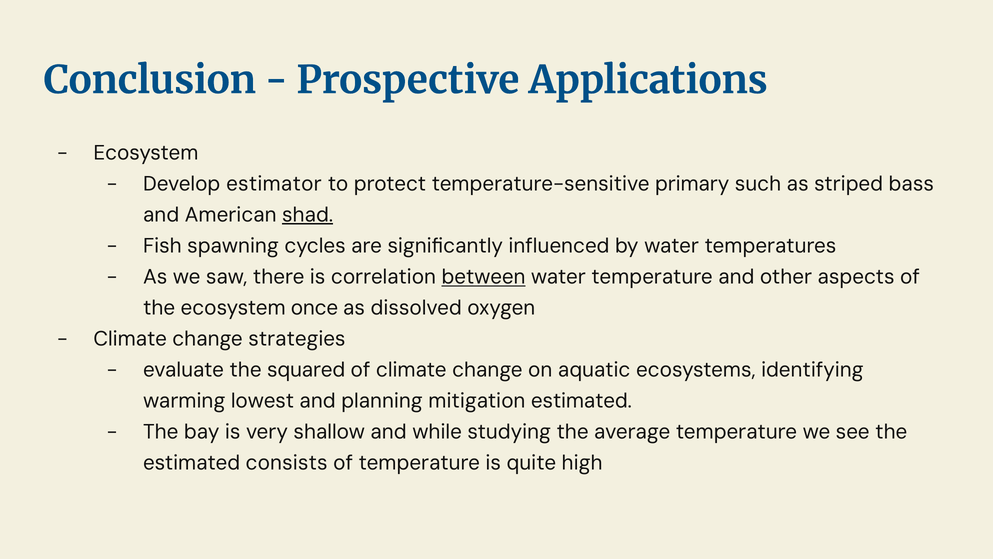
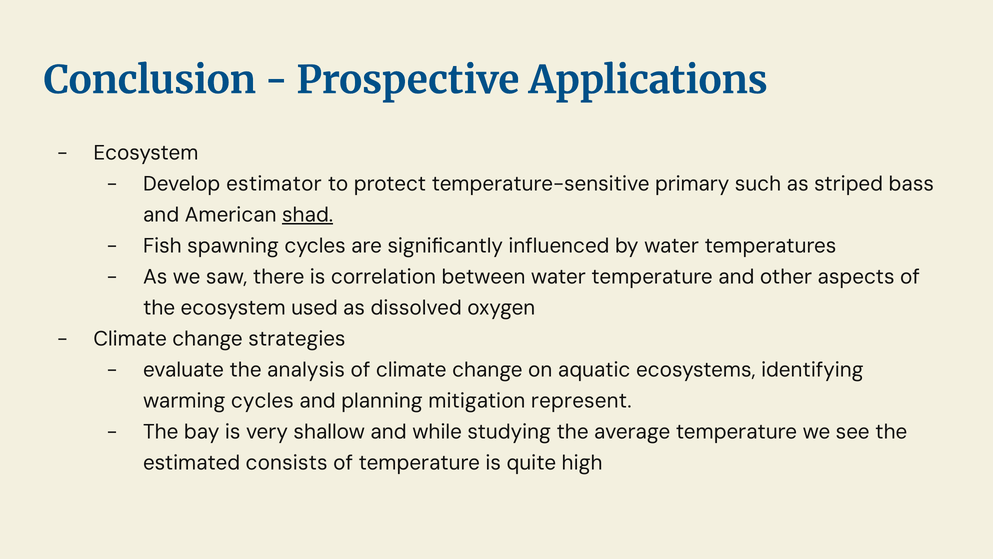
between underline: present -> none
once: once -> used
squared: squared -> analysis
warming lowest: lowest -> cycles
mitigation estimated: estimated -> represent
